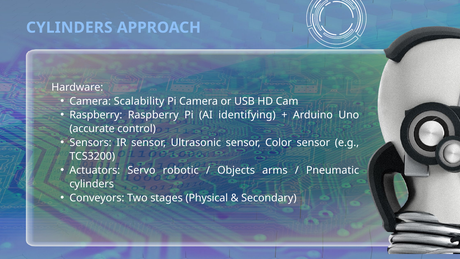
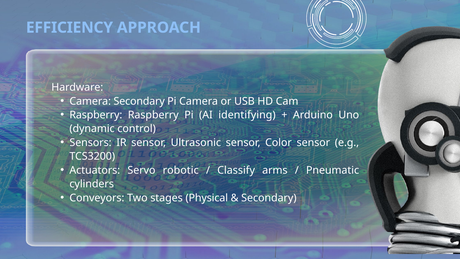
CYLINDERS at (69, 28): CYLINDERS -> EFFICIENCY
Camera Scalability: Scalability -> Secondary
accurate: accurate -> dynamic
Objects: Objects -> Classify
